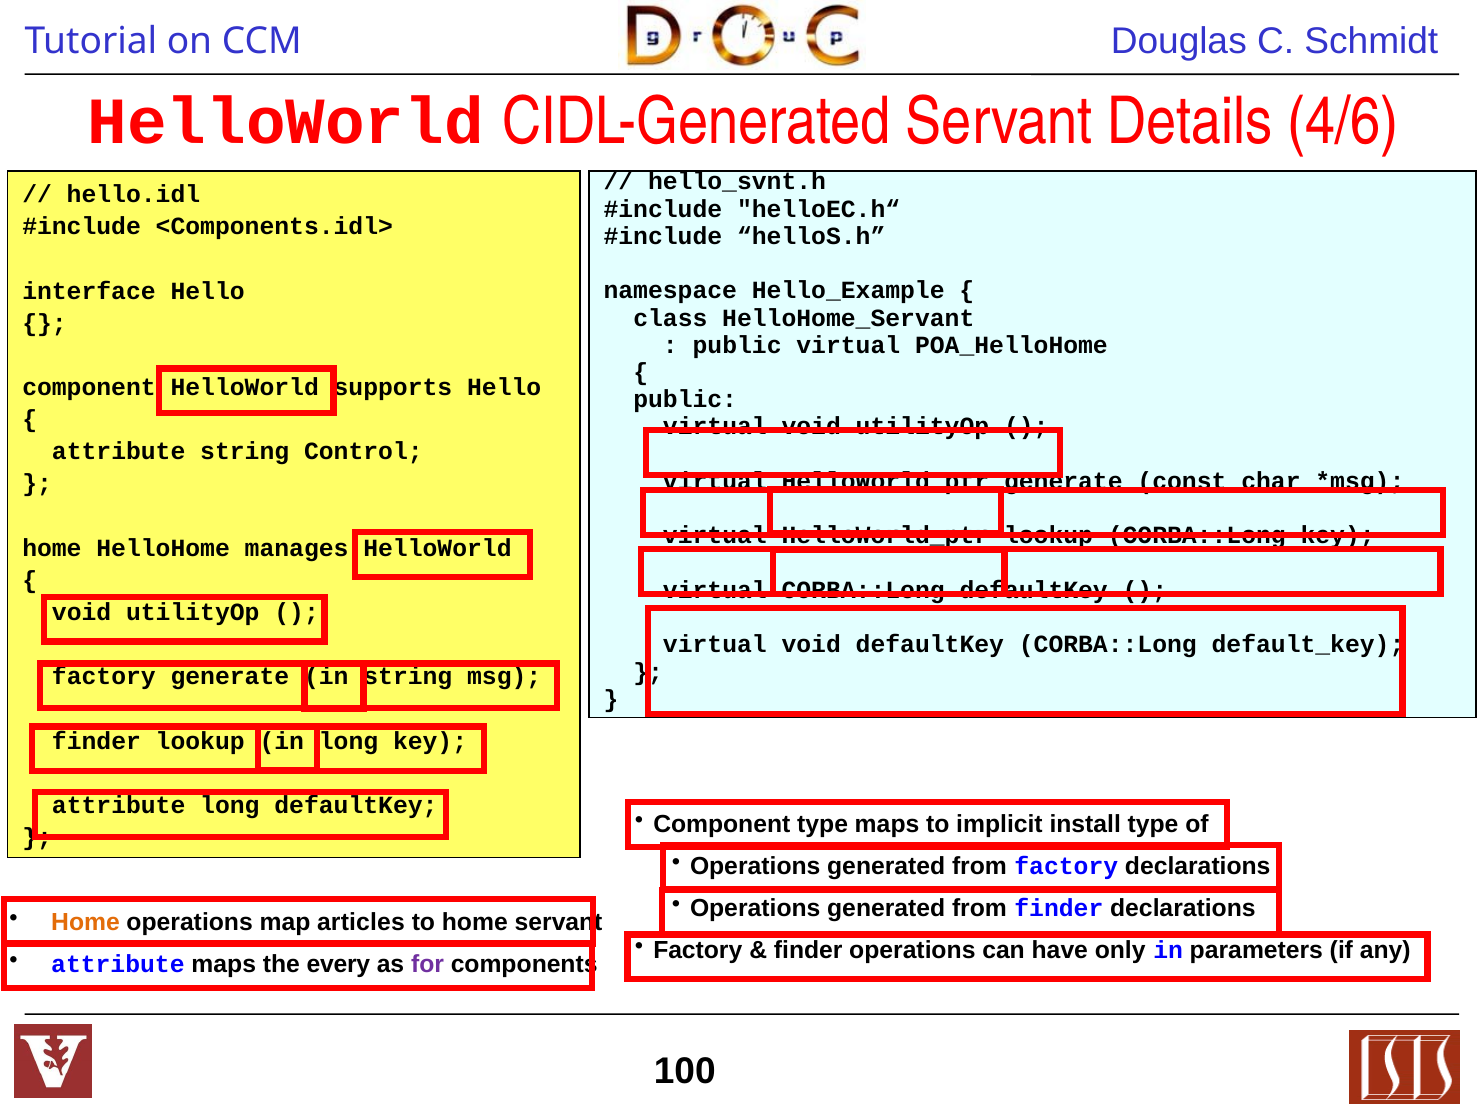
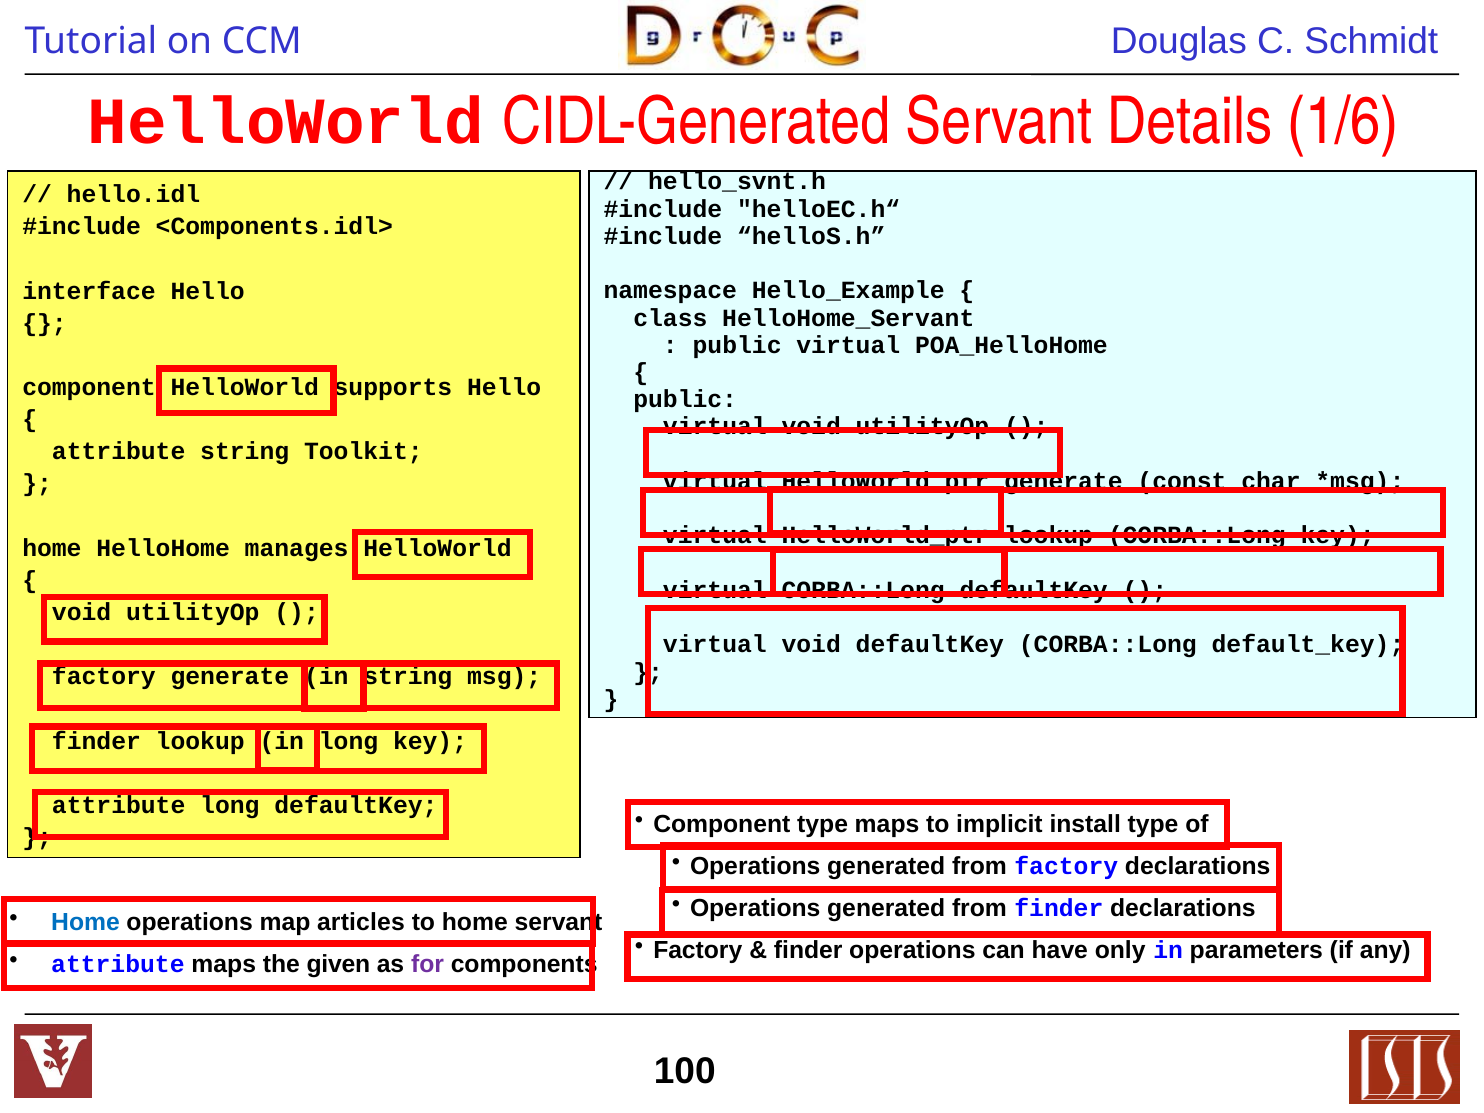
4/6: 4/6 -> 1/6
Control: Control -> Toolkit
Home at (85, 922) colour: orange -> blue
every: every -> given
